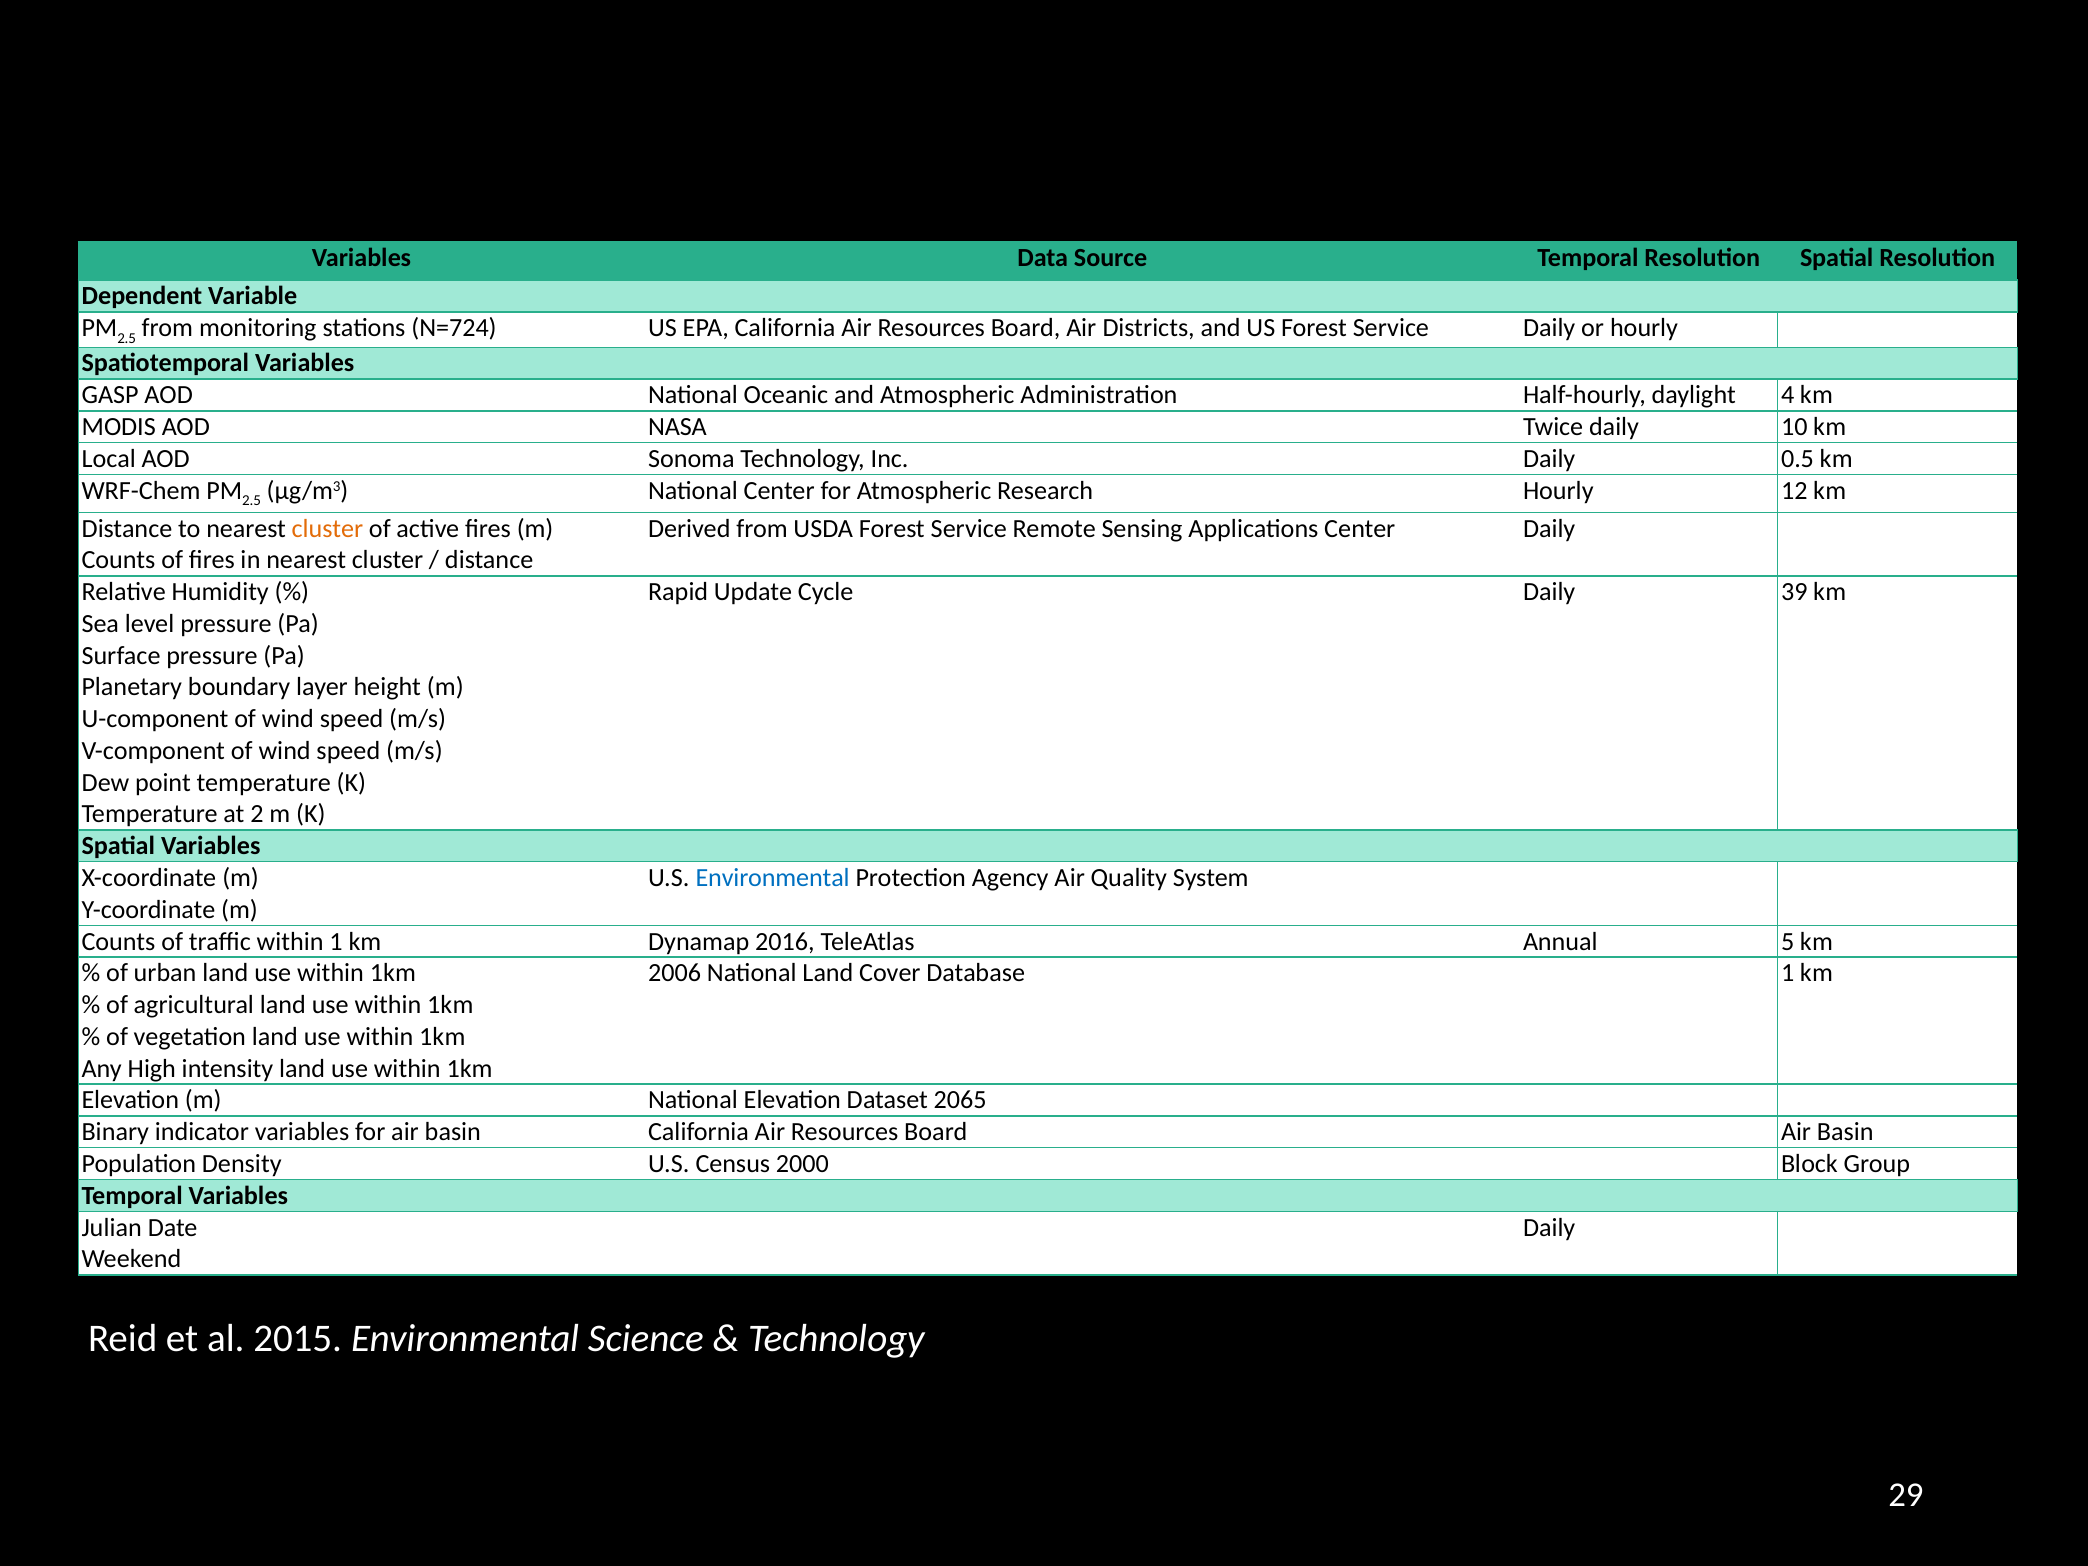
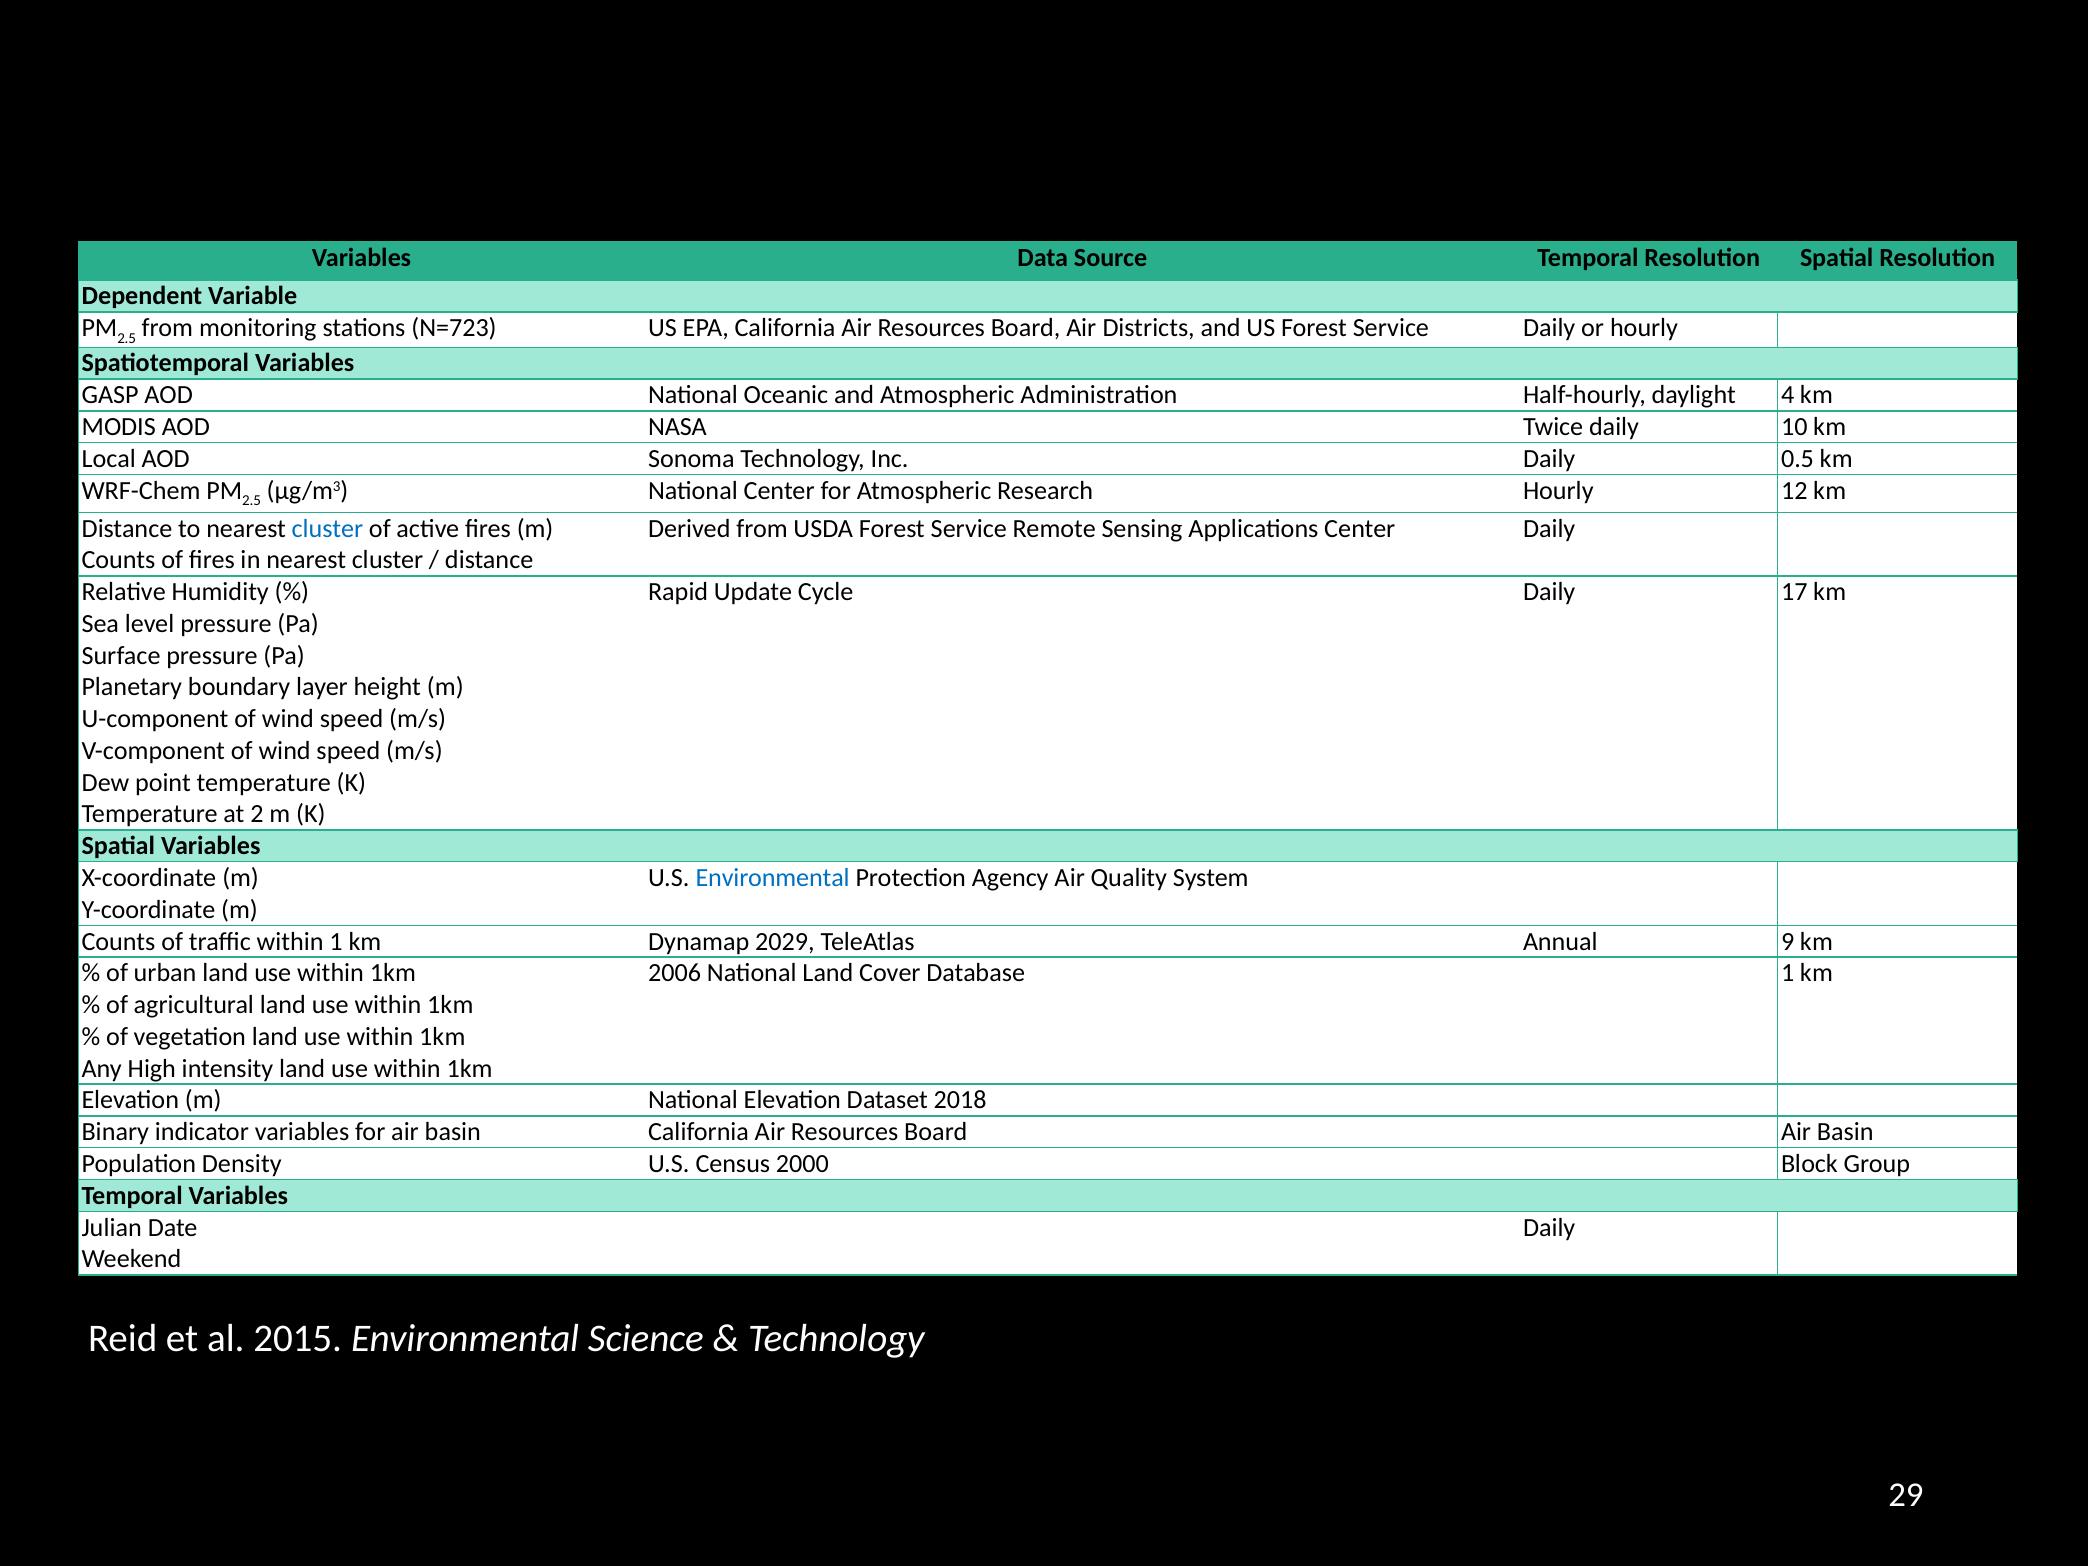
N=724: N=724 -> N=723
cluster at (327, 529) colour: orange -> blue
39: 39 -> 17
2016: 2016 -> 2029
5: 5 -> 9
2065: 2065 -> 2018
